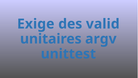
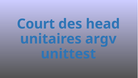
Exige: Exige -> Court
valid: valid -> head
